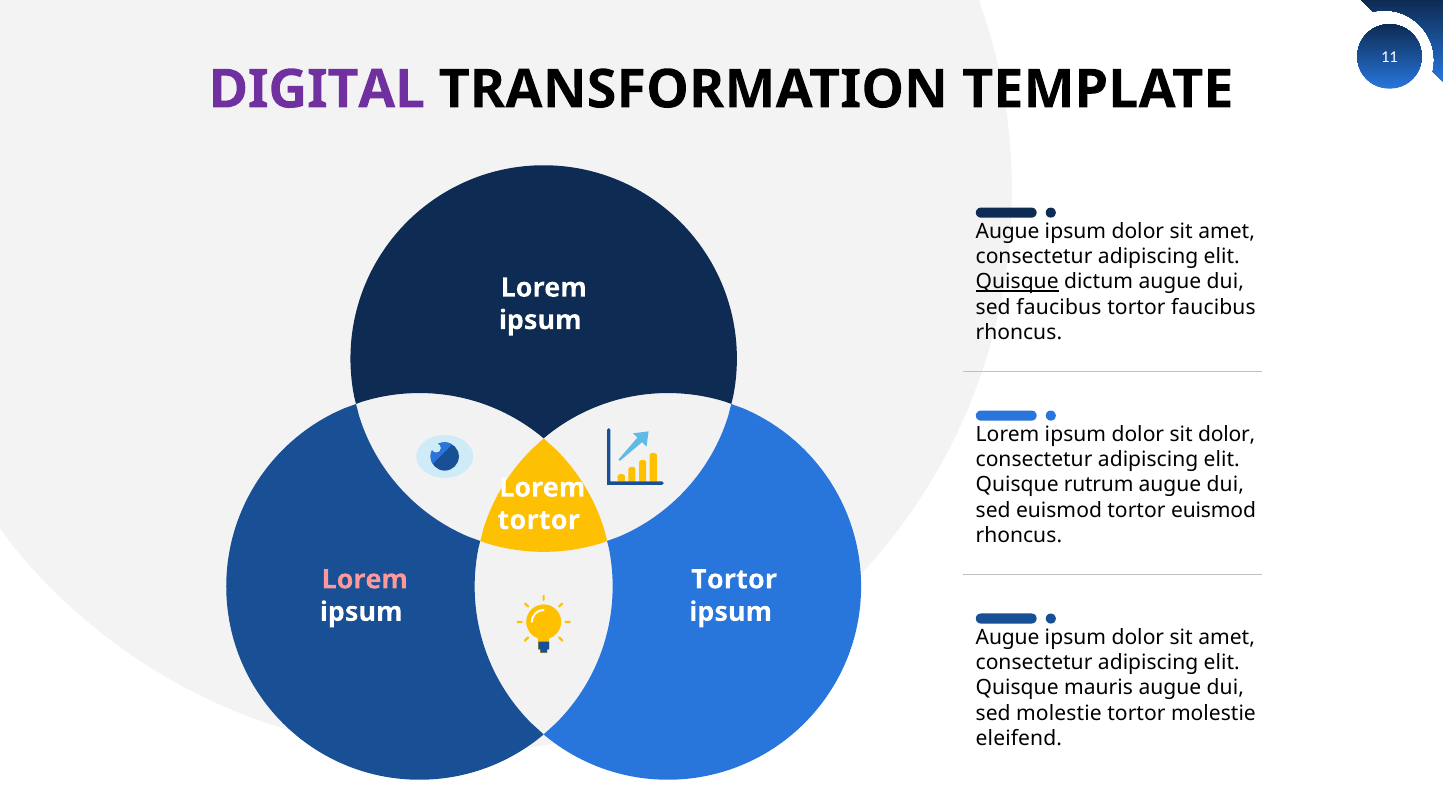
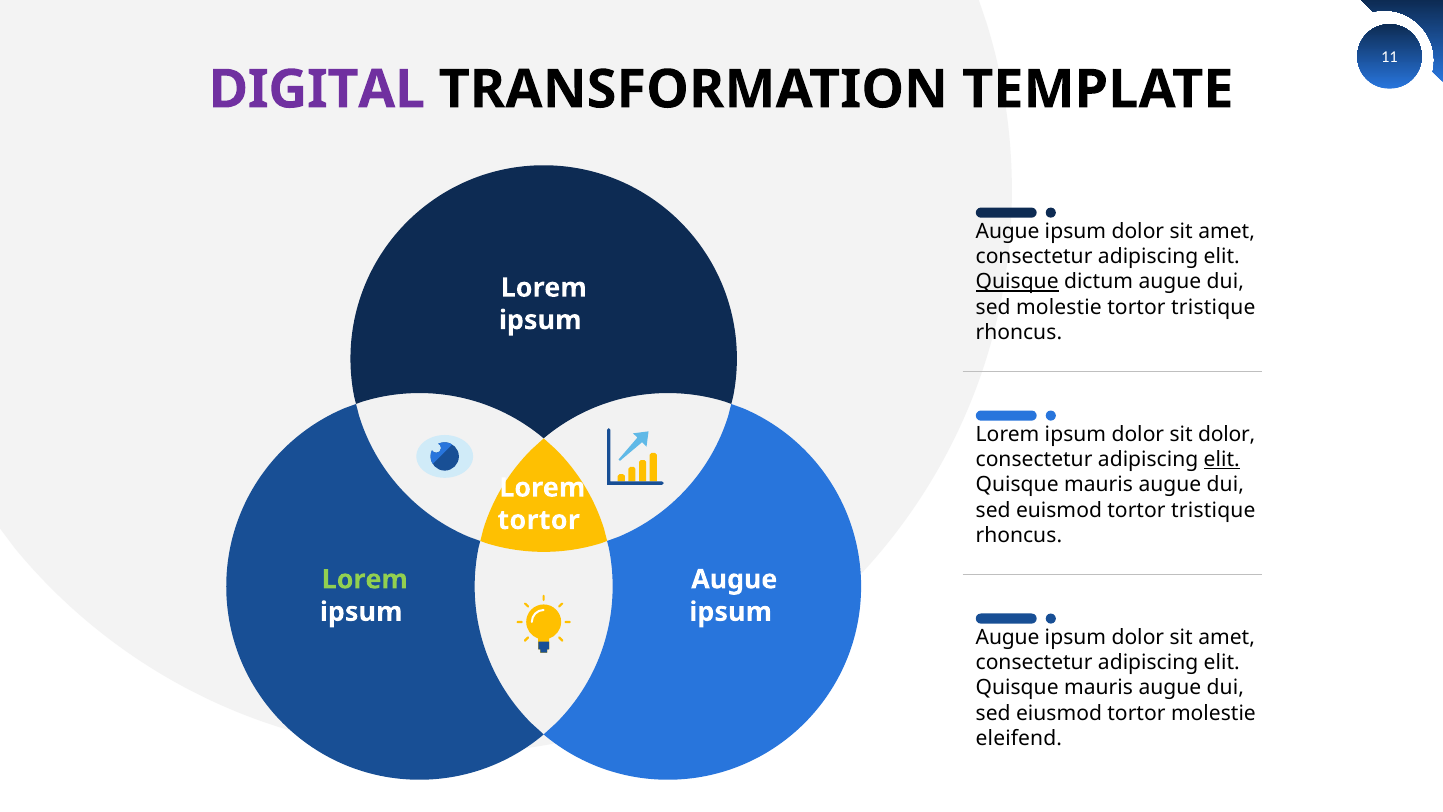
sed faucibus: faucibus -> molestie
faucibus at (1213, 307): faucibus -> tristique
elit at (1222, 459) underline: none -> present
rutrum at (1099, 485): rutrum -> mauris
euismod tortor euismod: euismod -> tristique
Lorem at (365, 579) colour: pink -> light green
Tortor at (734, 579): Tortor -> Augue
sed molestie: molestie -> eiusmod
